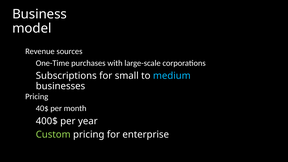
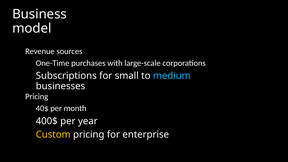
Custom colour: light green -> yellow
